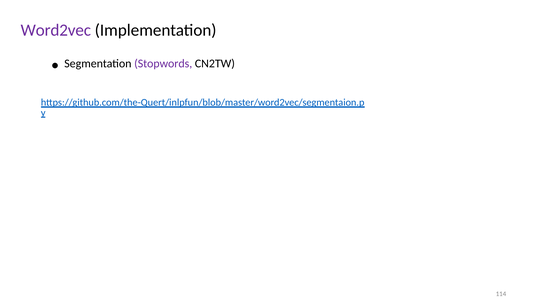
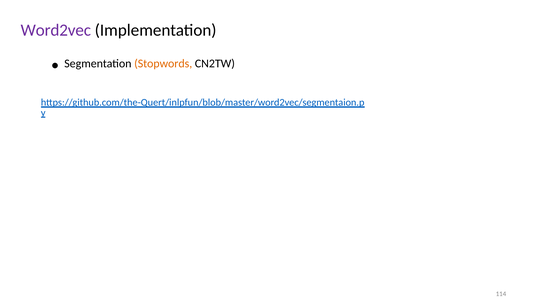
Stopwords colour: purple -> orange
